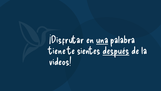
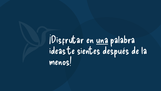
tiene: tiene -> ideas
después underline: present -> none
videos: videos -> menos
